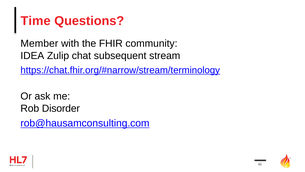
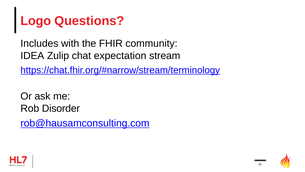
Time: Time -> Logo
Member: Member -> Includes
subsequent: subsequent -> expectation
